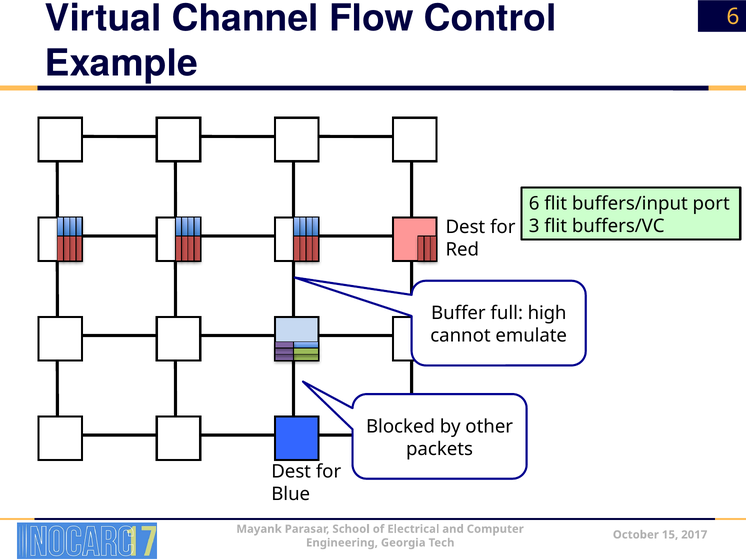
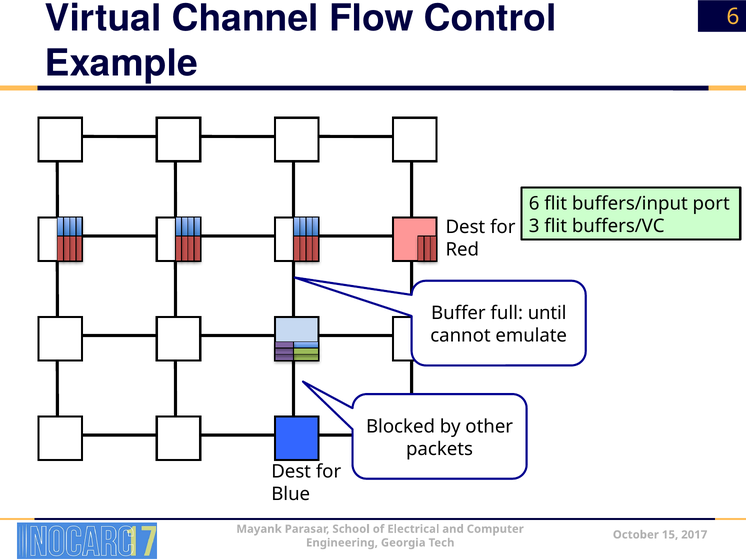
high: high -> until
